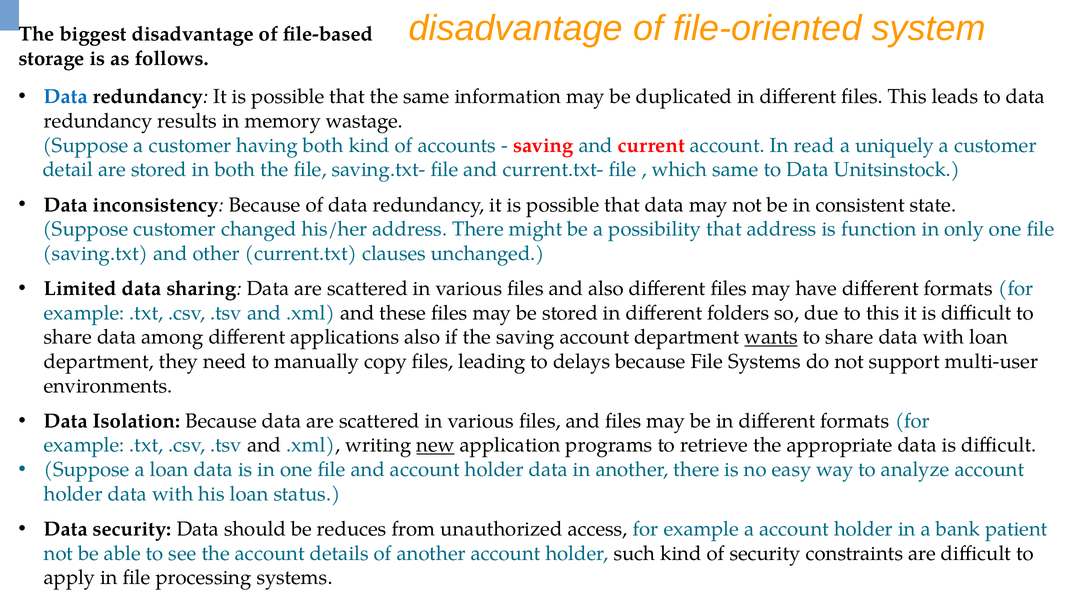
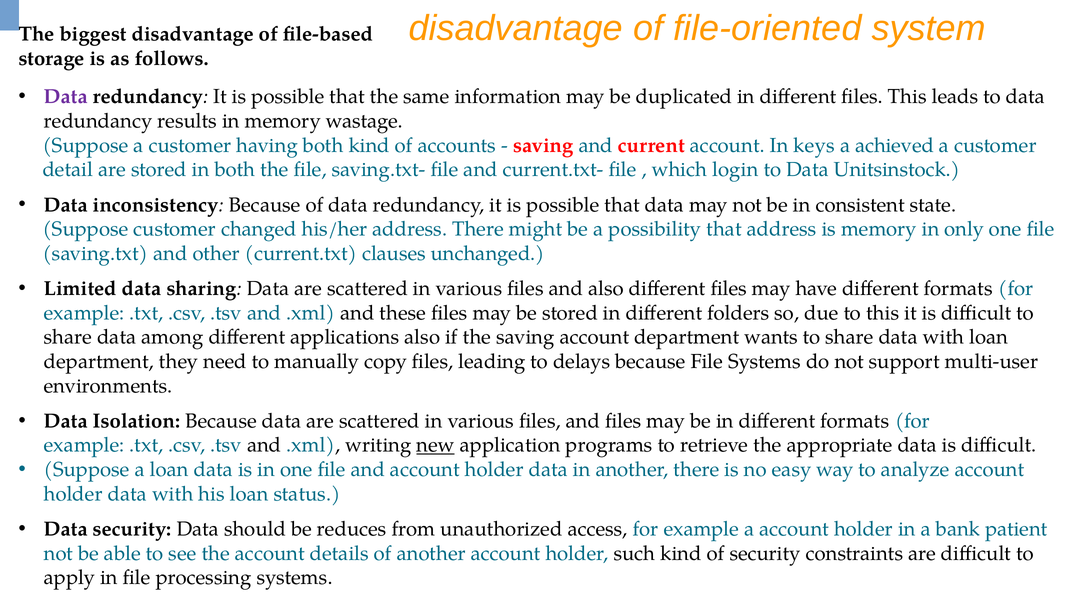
Data at (66, 97) colour: blue -> purple
read: read -> keys
uniquely: uniquely -> achieved
which same: same -> login
is function: function -> memory
wants underline: present -> none
